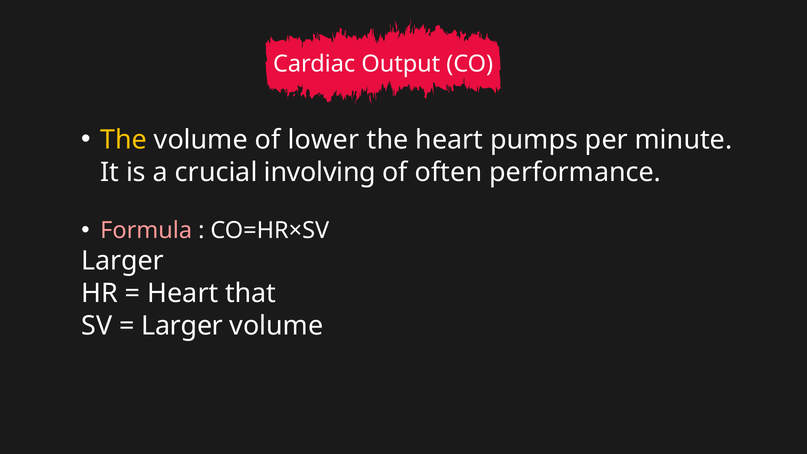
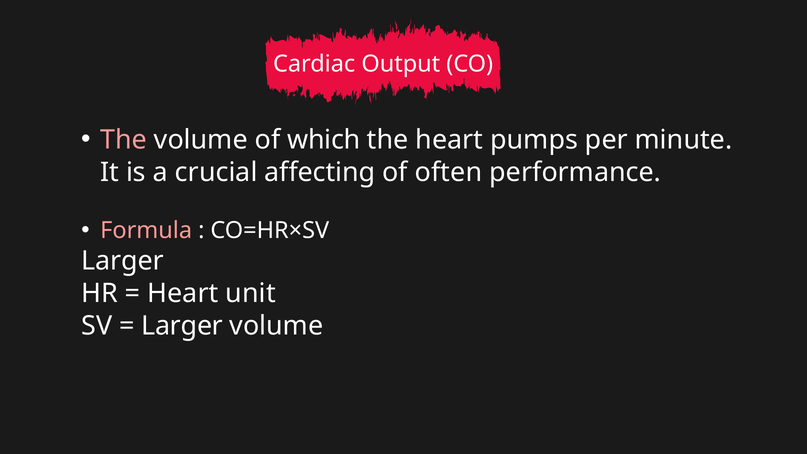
The at (124, 140) colour: yellow -> pink
lower: lower -> which
involving: involving -> affecting
that: that -> unit
